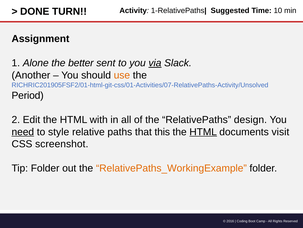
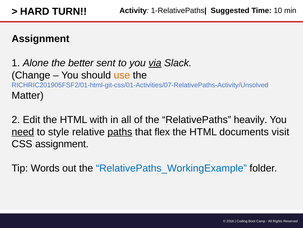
DONE: DONE -> HARD
Another: Another -> Change
Period: Period -> Matter
design: design -> heavily
paths underline: none -> present
this: this -> flex
HTML at (203, 131) underline: present -> none
CSS screenshot: screenshot -> assignment
Tip Folder: Folder -> Words
RelativePaths_WorkingExample colour: orange -> blue
